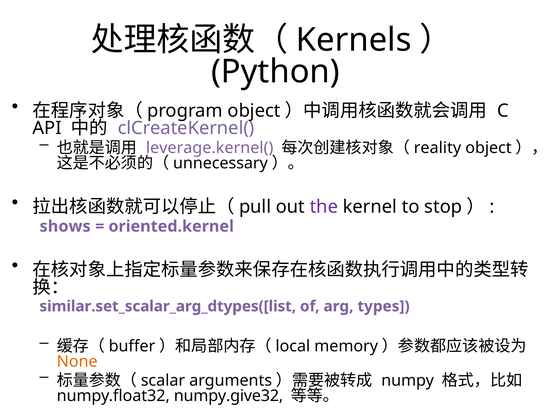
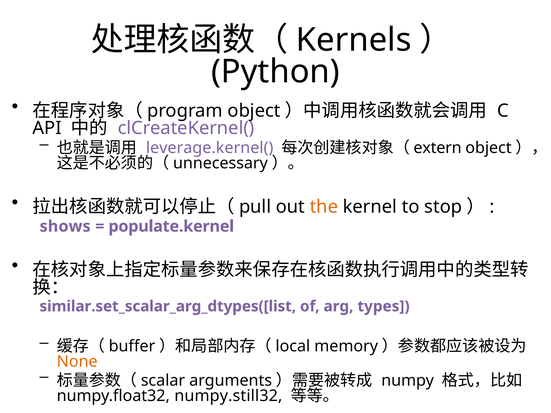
reality: reality -> extern
the colour: purple -> orange
oriented.kernel: oriented.kernel -> populate.kernel
numpy.give32: numpy.give32 -> numpy.still32
